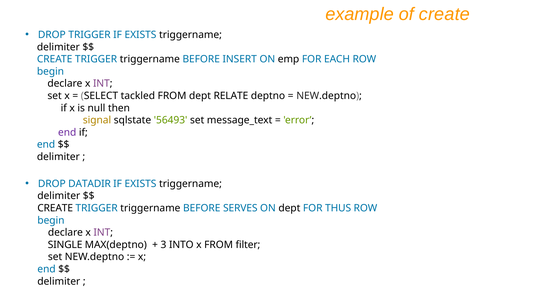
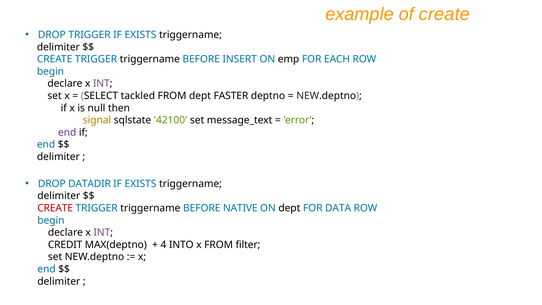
RELATE: RELATE -> FASTER
56493: 56493 -> 42100
CREATE at (55, 208) colour: black -> red
SERVES: SERVES -> NATIVE
THUS: THUS -> DATA
SINGLE: SINGLE -> CREDIT
3: 3 -> 4
